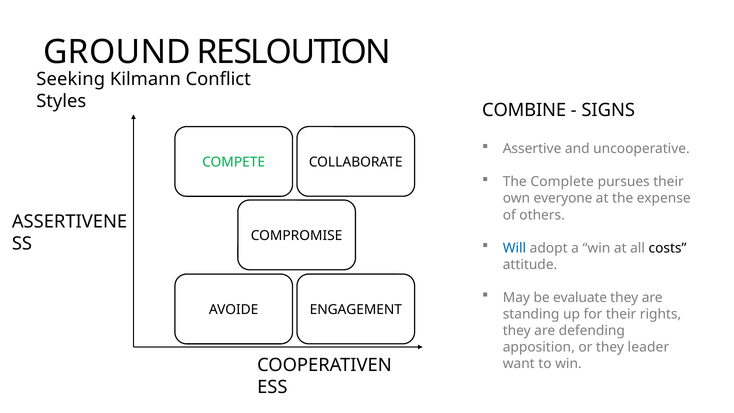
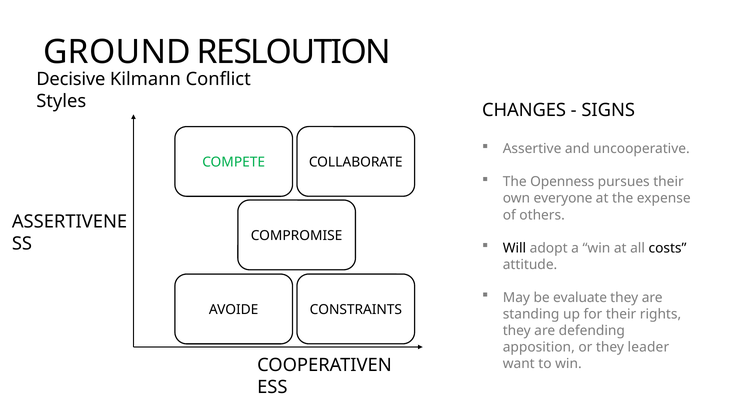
Seeking: Seeking -> Decisive
COMBINE: COMBINE -> CHANGES
Complete: Complete -> Openness
Will colour: blue -> black
ENGAGEMENT: ENGAGEMENT -> CONSTRAINTS
